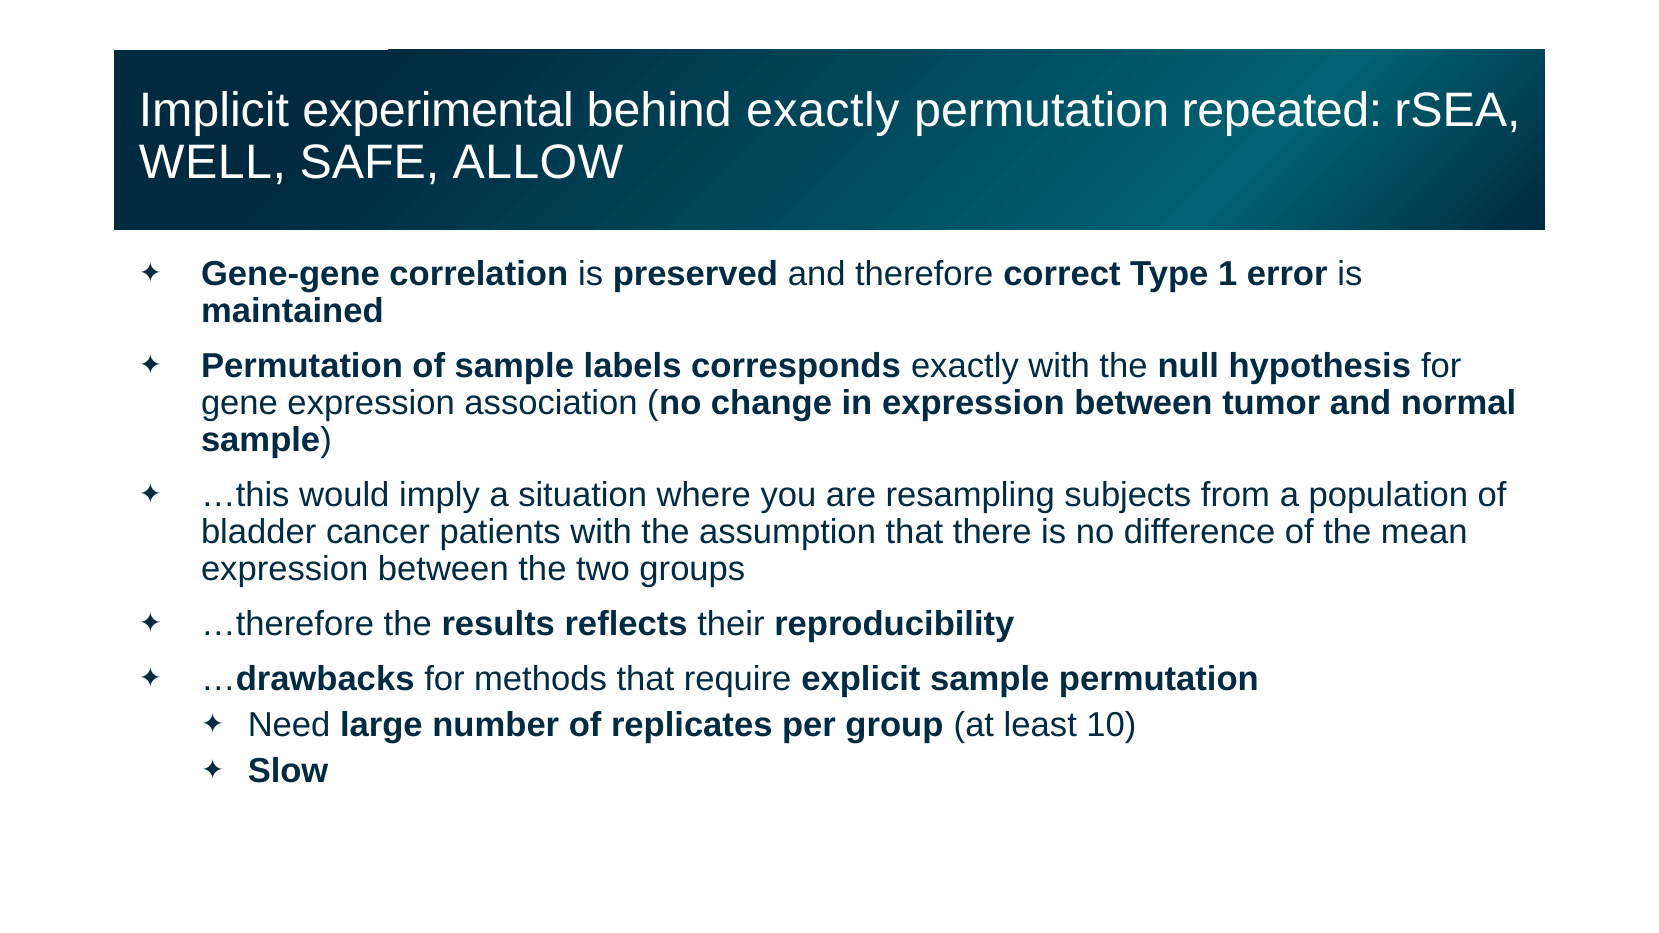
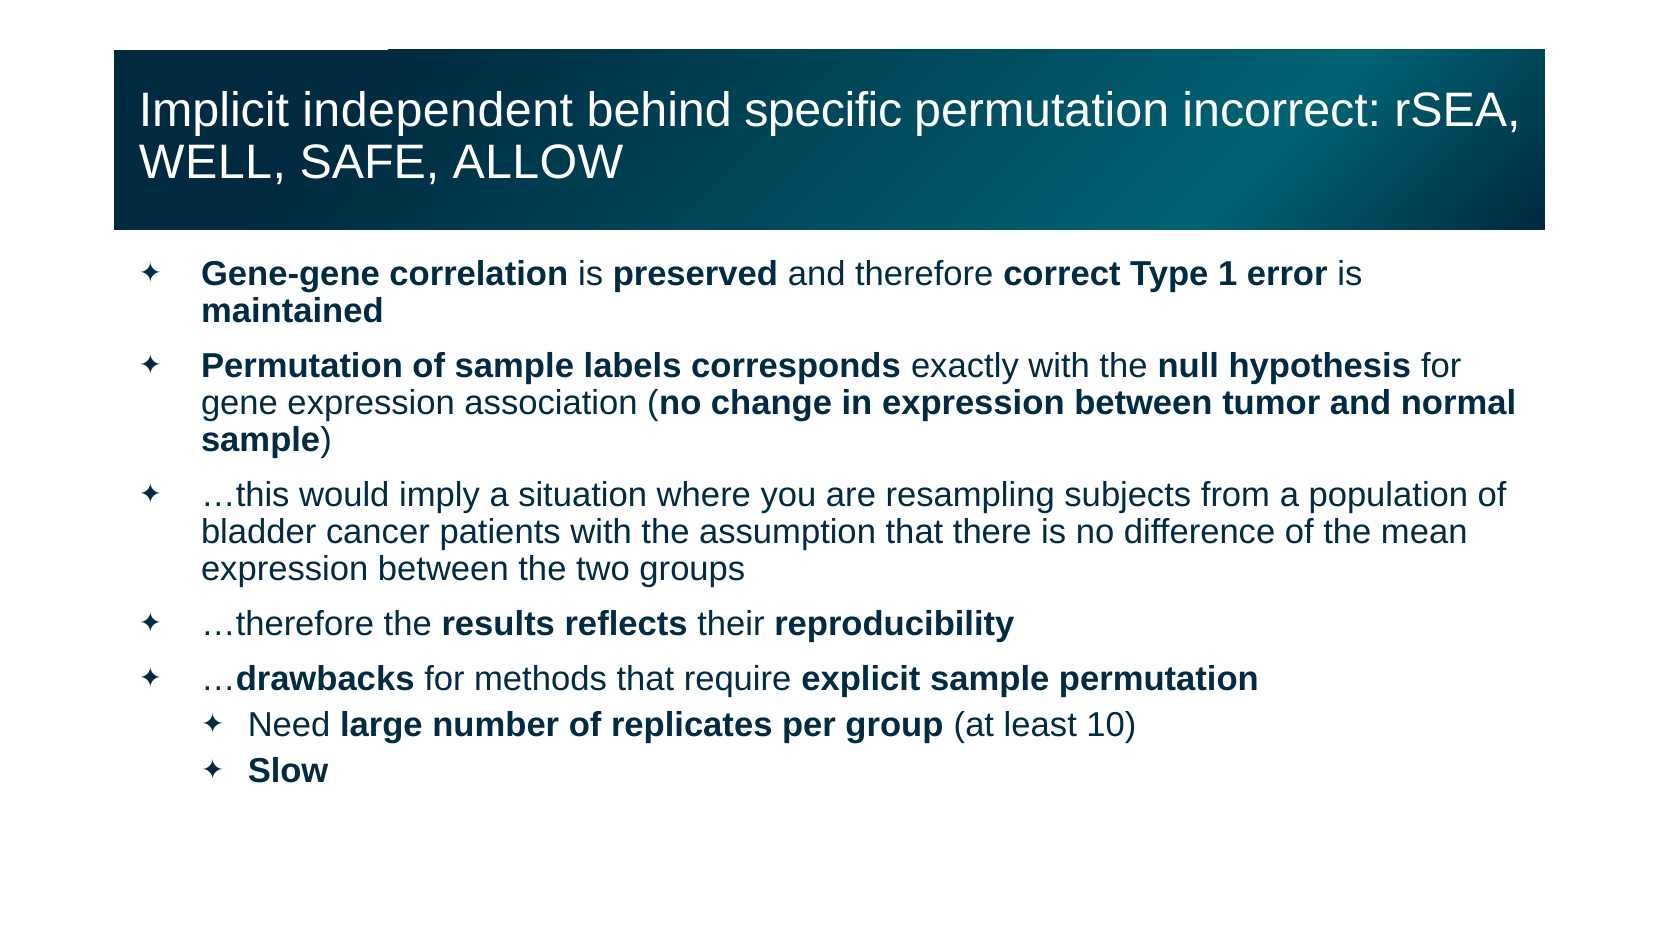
experimental: experimental -> independent
behind exactly: exactly -> specific
repeated: repeated -> incorrect
